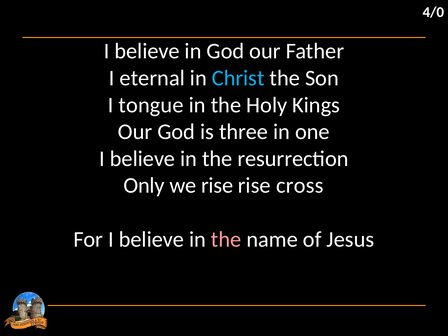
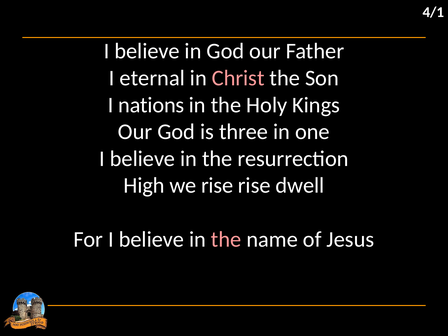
4/0: 4/0 -> 4/1
Christ colour: light blue -> pink
tongue: tongue -> nations
Only: Only -> High
cross: cross -> dwell
